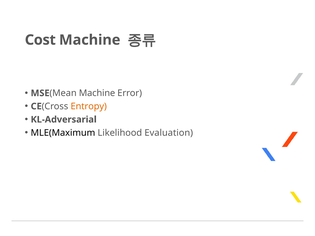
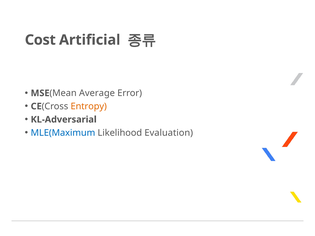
Cost Machine: Machine -> Artificial
Machine at (97, 93): Machine -> Average
MLE(Maximum colour: black -> blue
